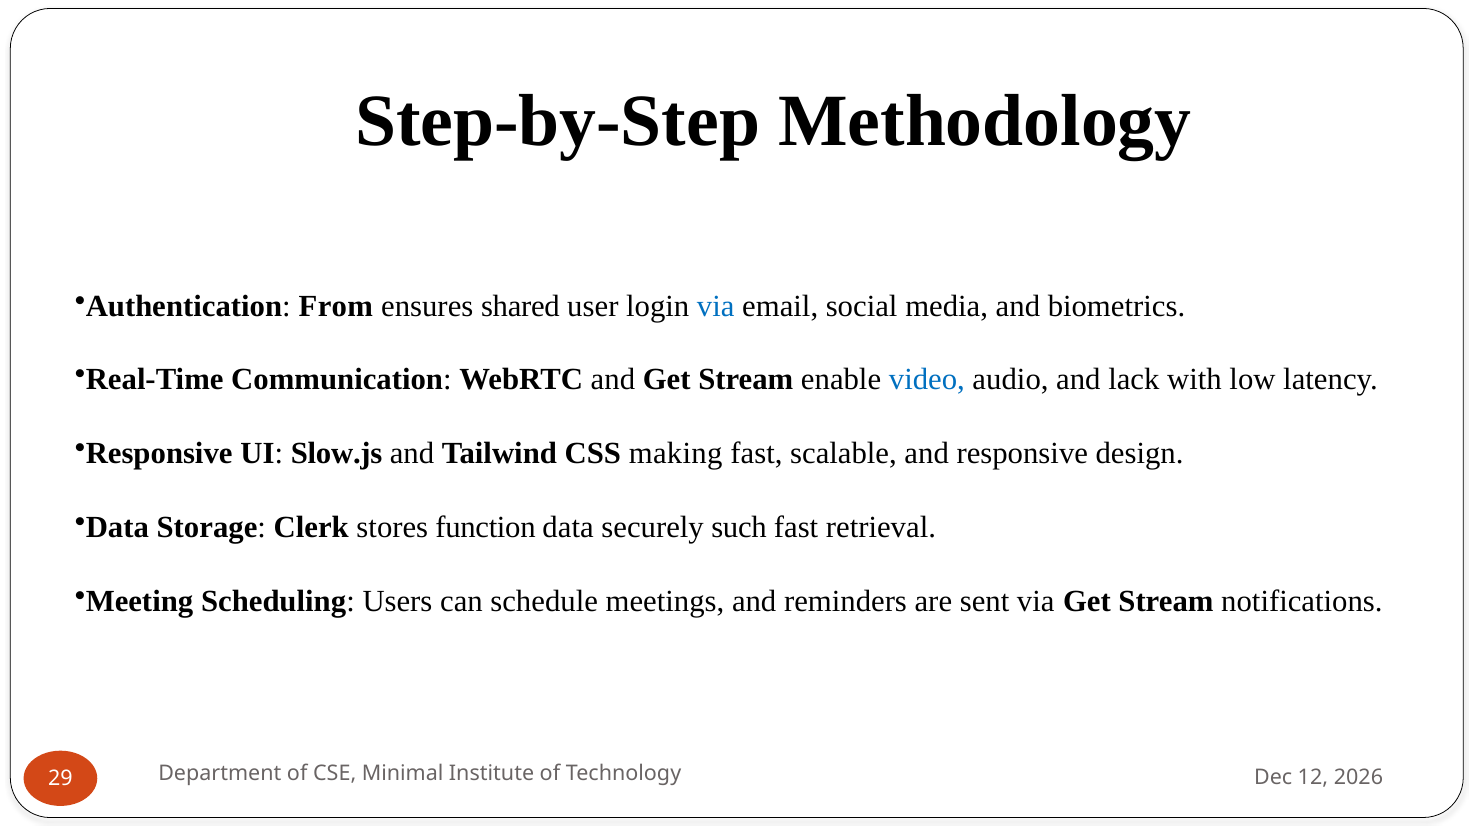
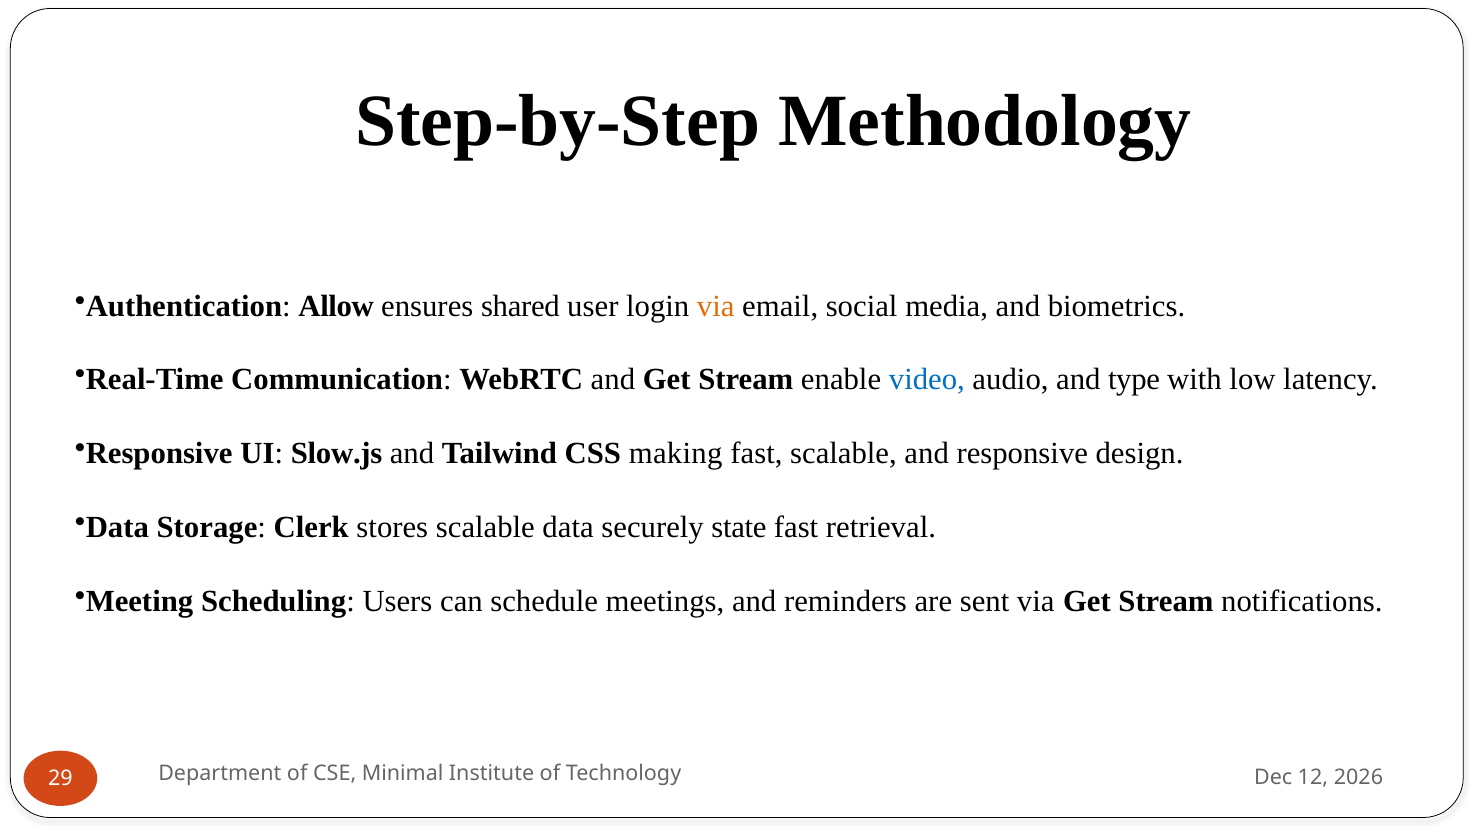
From: From -> Allow
via at (716, 306) colour: blue -> orange
lack: lack -> type
stores function: function -> scalable
such: such -> state
